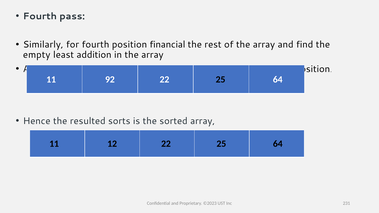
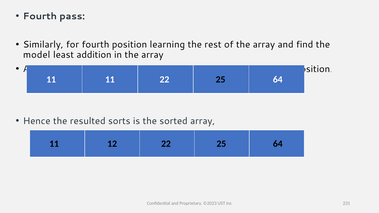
financial: financial -> learning
empty: empty -> model
11 92: 92 -> 11
